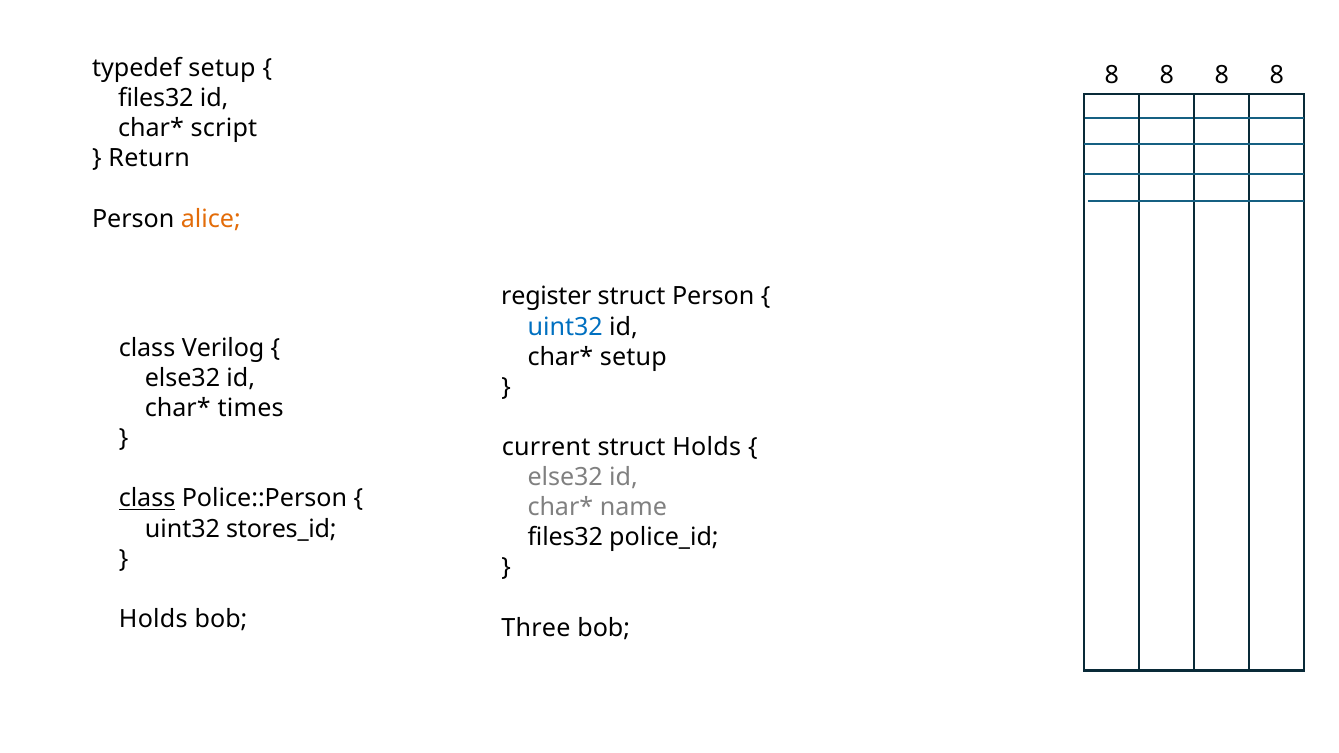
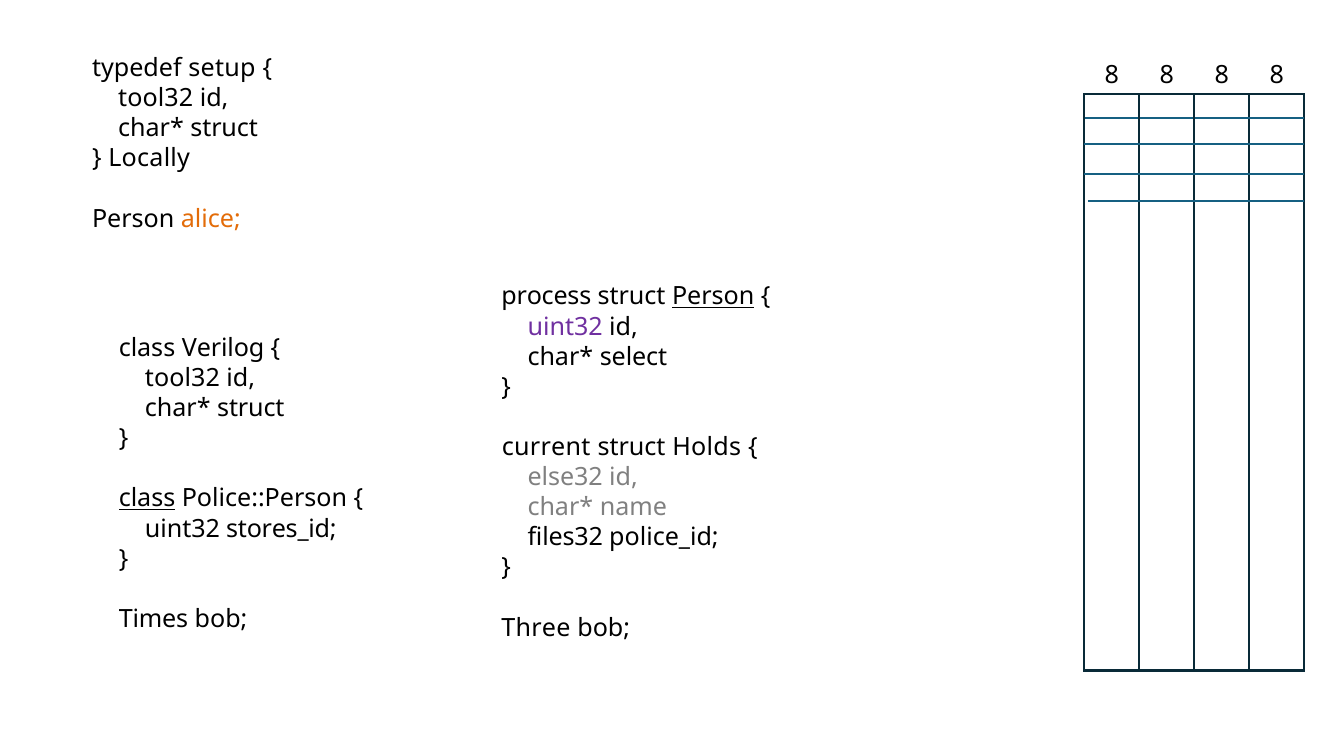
files32 at (156, 98): files32 -> tool32
script at (224, 129): script -> struct
Return: Return -> Locally
register: register -> process
Person at (713, 297) underline: none -> present
uint32 at (565, 327) colour: blue -> purple
setup at (633, 357): setup -> select
else32 at (182, 378): else32 -> tool32
times at (251, 408): times -> struct
Holds at (153, 619): Holds -> Times
